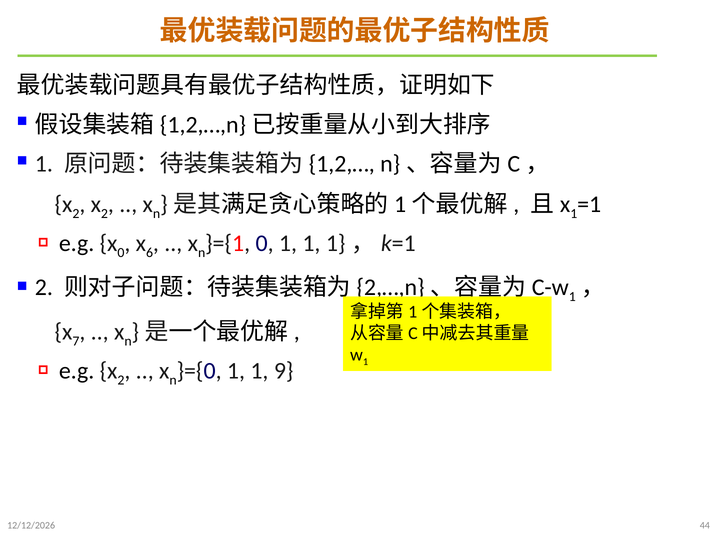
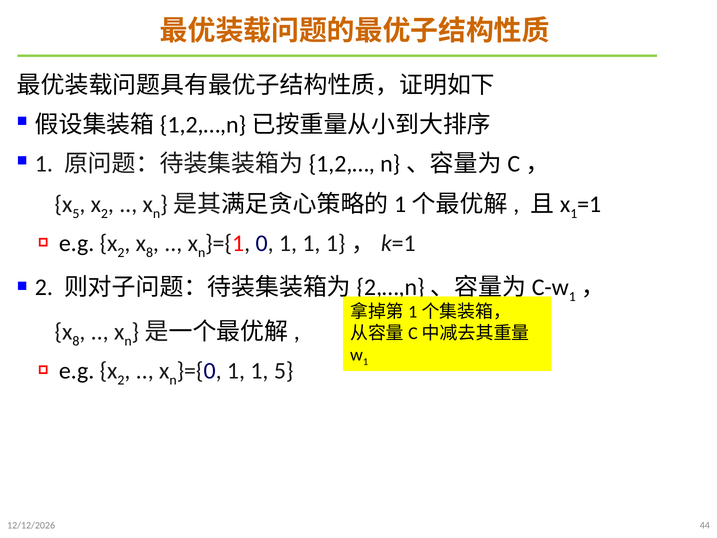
2 at (76, 213): 2 -> 5
0 at (121, 253): 0 -> 2
6 at (150, 253): 6 -> 8
7 at (76, 341): 7 -> 8
1 9: 9 -> 5
